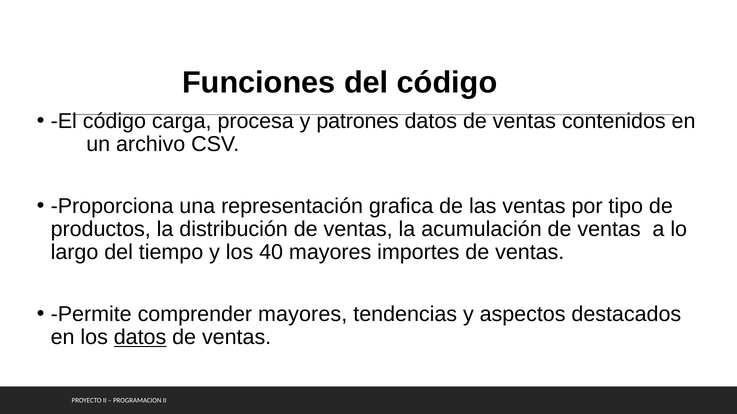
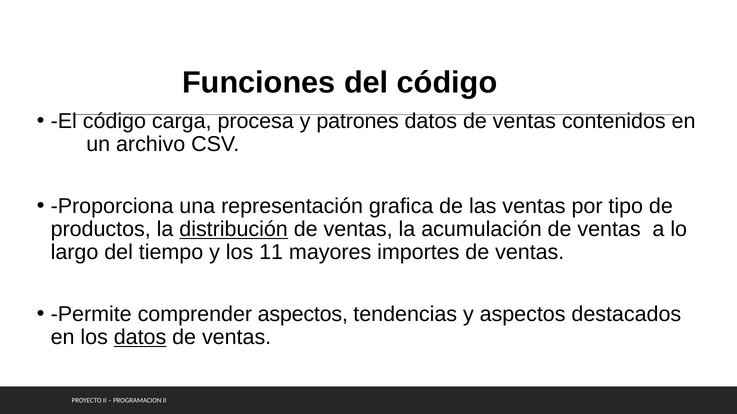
distribución underline: none -> present
40: 40 -> 11
comprender mayores: mayores -> aspectos
